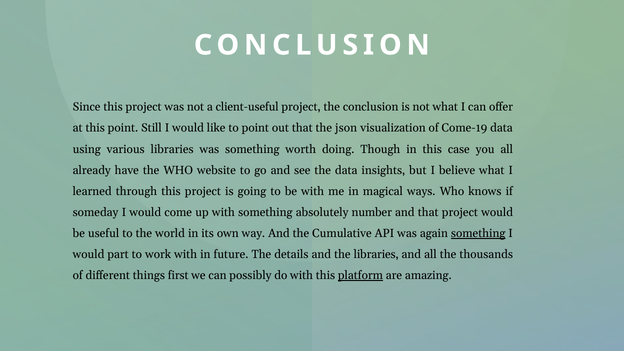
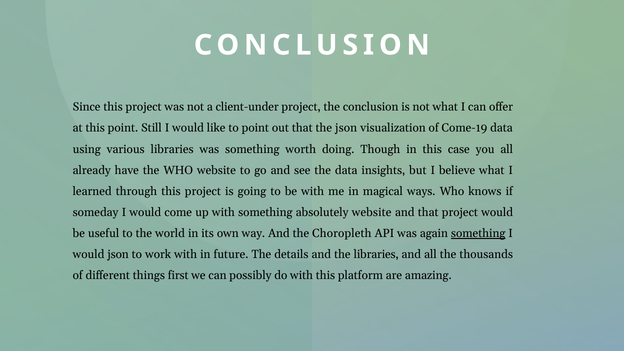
client-useful: client-useful -> client-under
absolutely number: number -> website
Cumulative: Cumulative -> Choropleth
would part: part -> json
platform underline: present -> none
